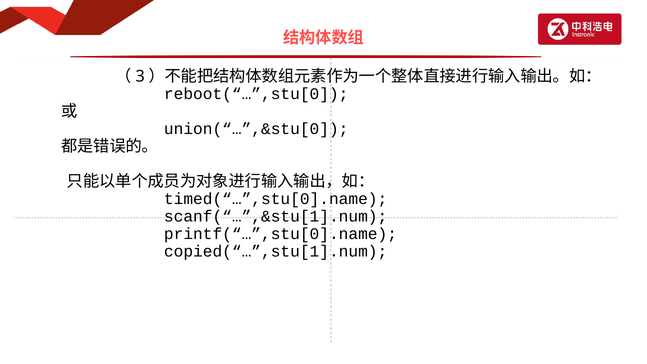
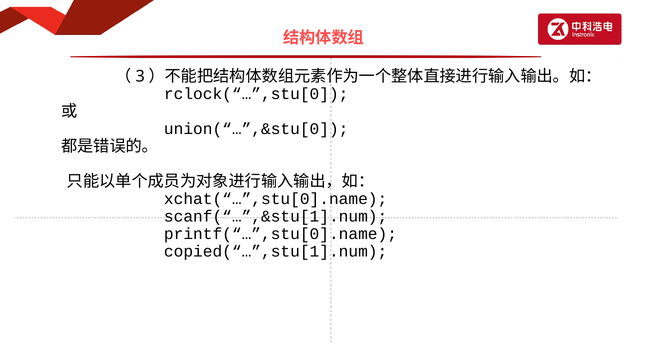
reboot(“…”,stu[0: reboot(“…”,stu[0 -> rclock(“…”,stu[0
timed(“…”,stu[0].name: timed(“…”,stu[0].name -> xchat(“…”,stu[0].name
